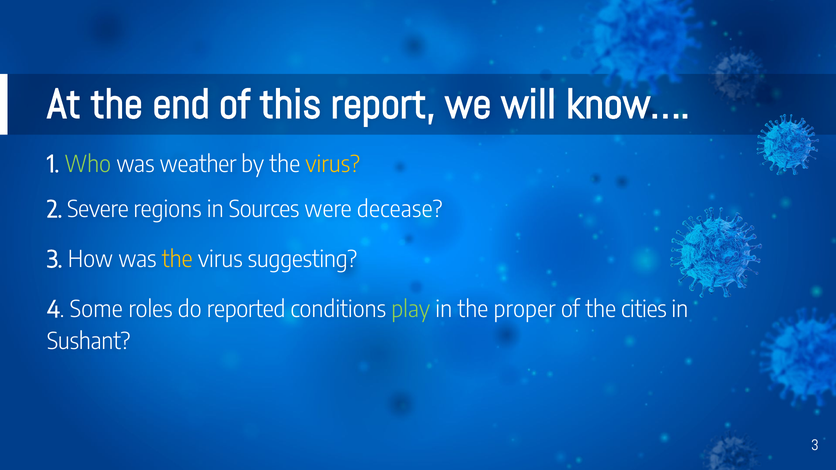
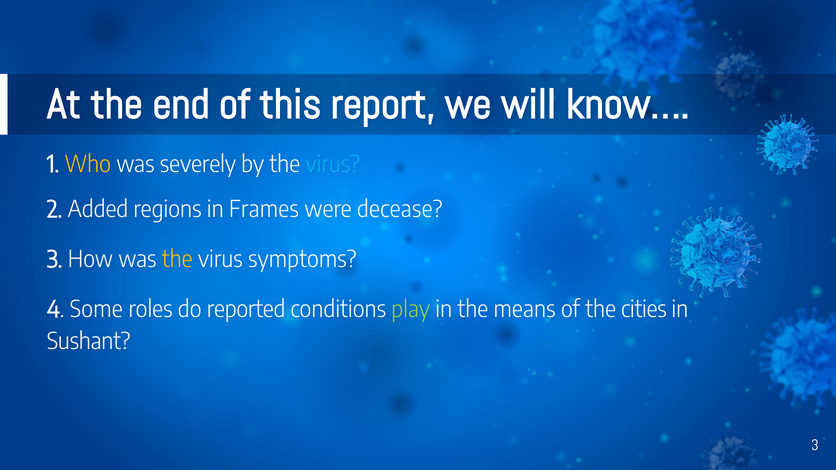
Who colour: light green -> yellow
weather: weather -> severely
virus at (333, 164) colour: yellow -> light blue
Severe: Severe -> Added
Sources: Sources -> Frames
suggesting: suggesting -> symptoms
proper: proper -> means
